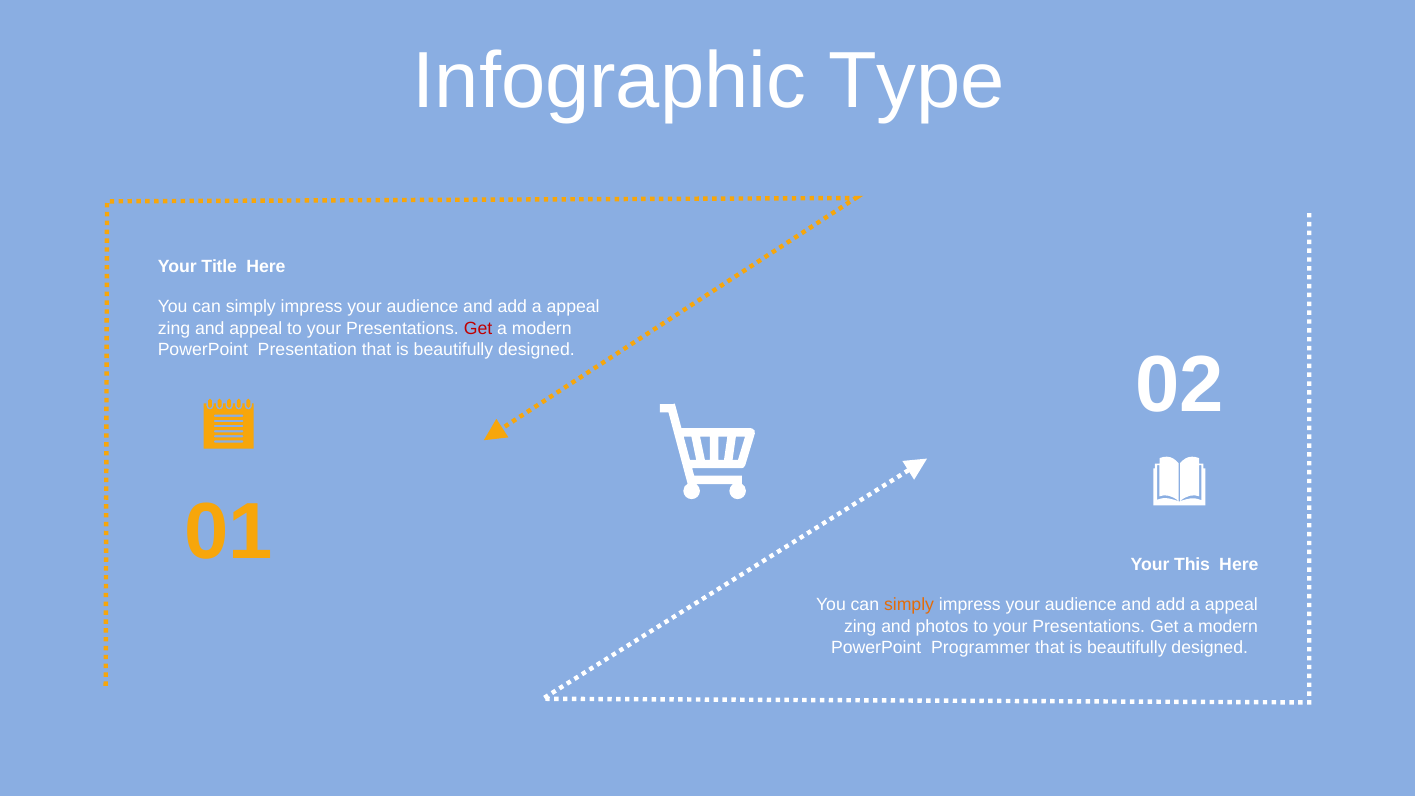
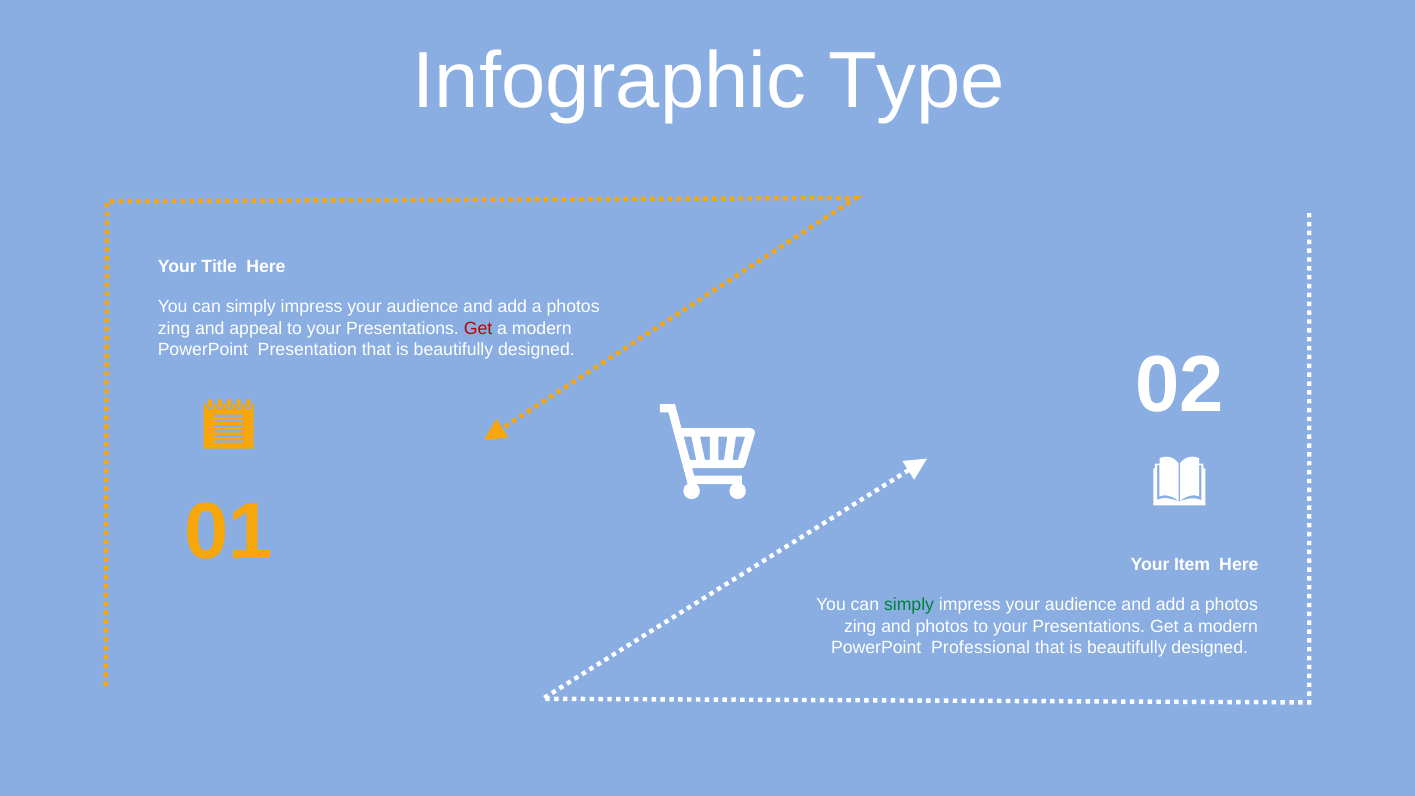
appeal at (573, 307): appeal -> photos
This: This -> Item
simply at (909, 605) colour: orange -> green
appeal at (1231, 605): appeal -> photos
Programmer: Programmer -> Professional
